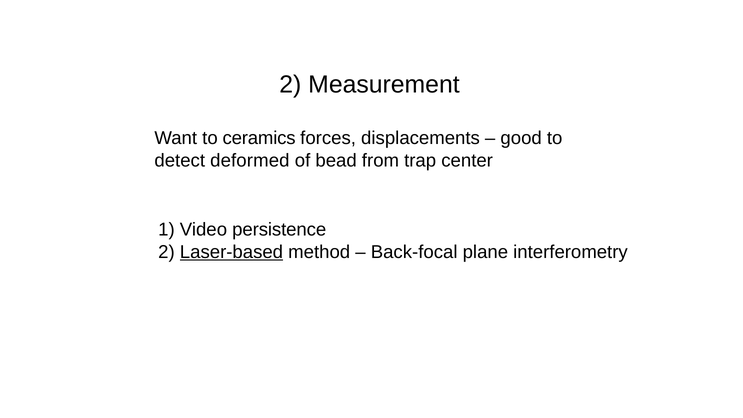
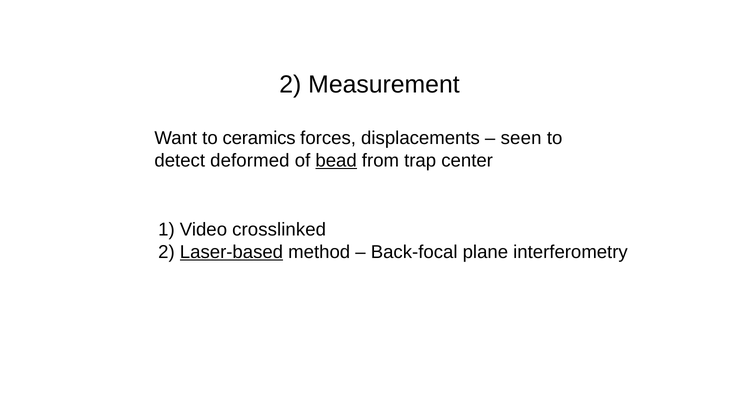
good: good -> seen
bead underline: none -> present
persistence: persistence -> crosslinked
